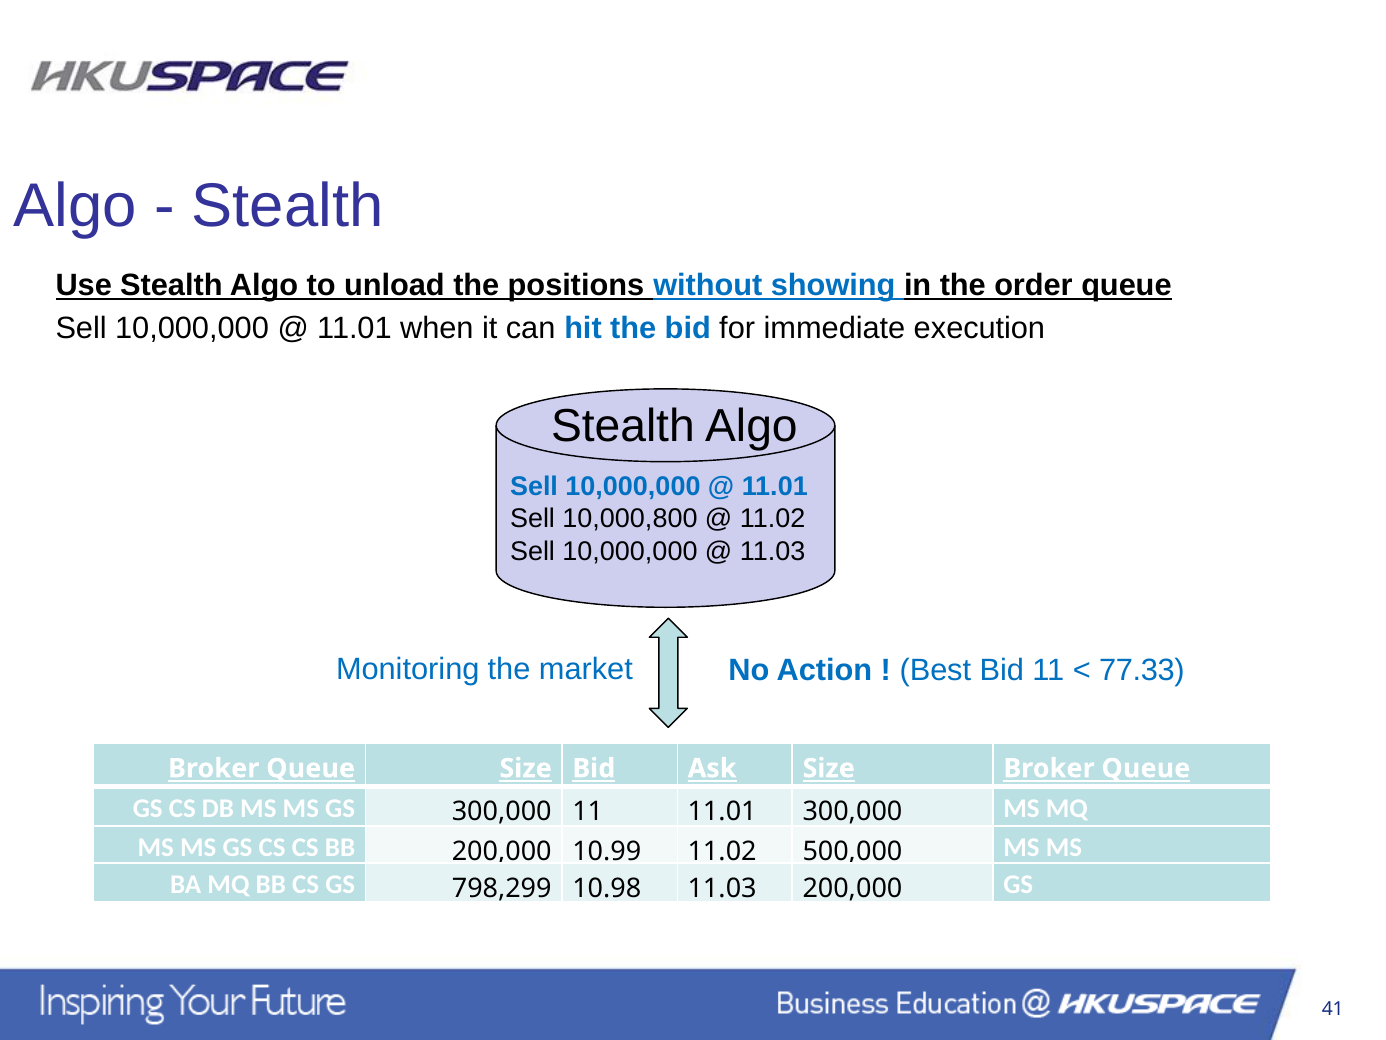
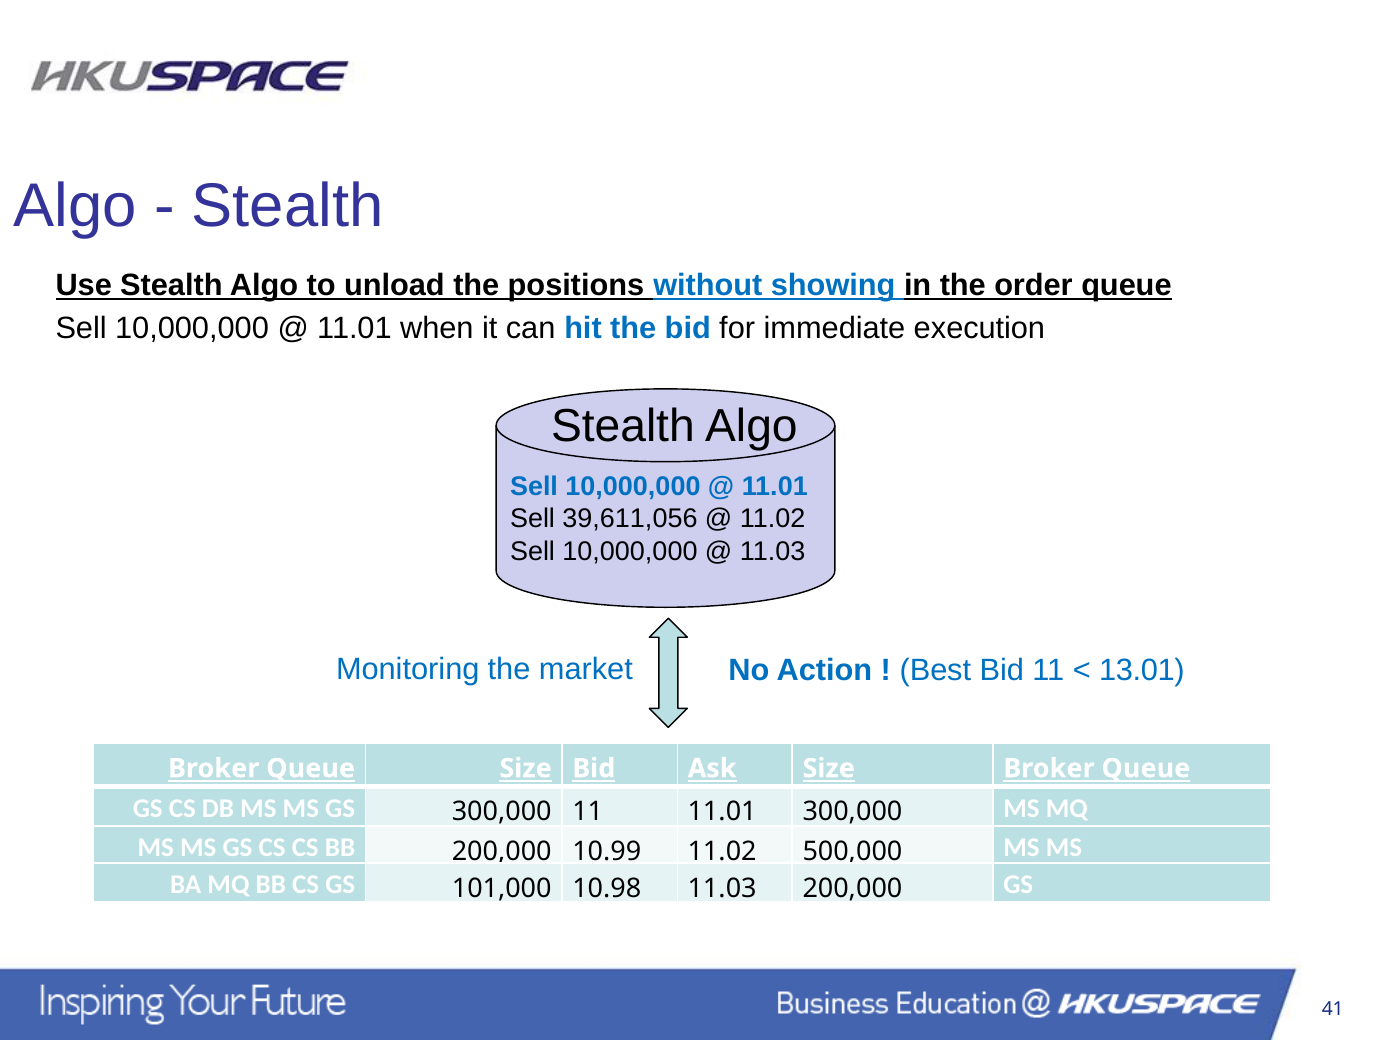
10,000,800: 10,000,800 -> 39,611,056
77.33: 77.33 -> 13.01
798,299: 798,299 -> 101,000
